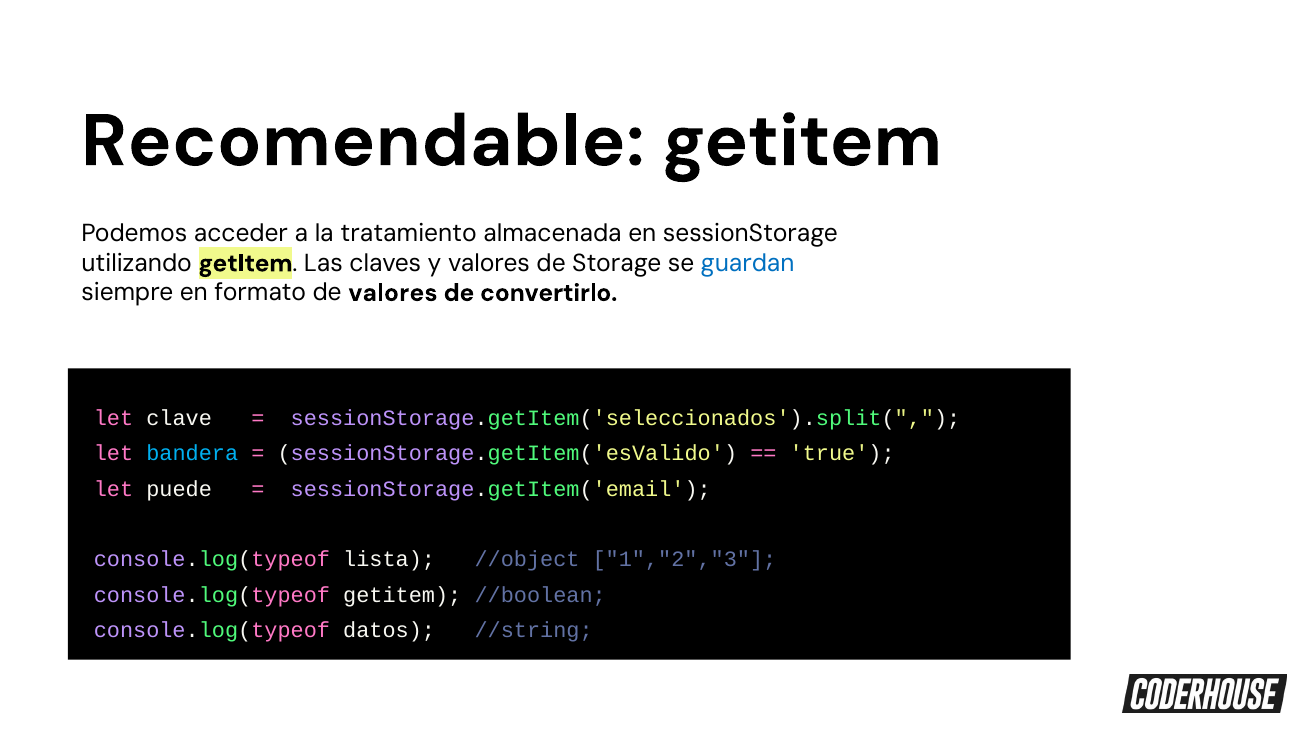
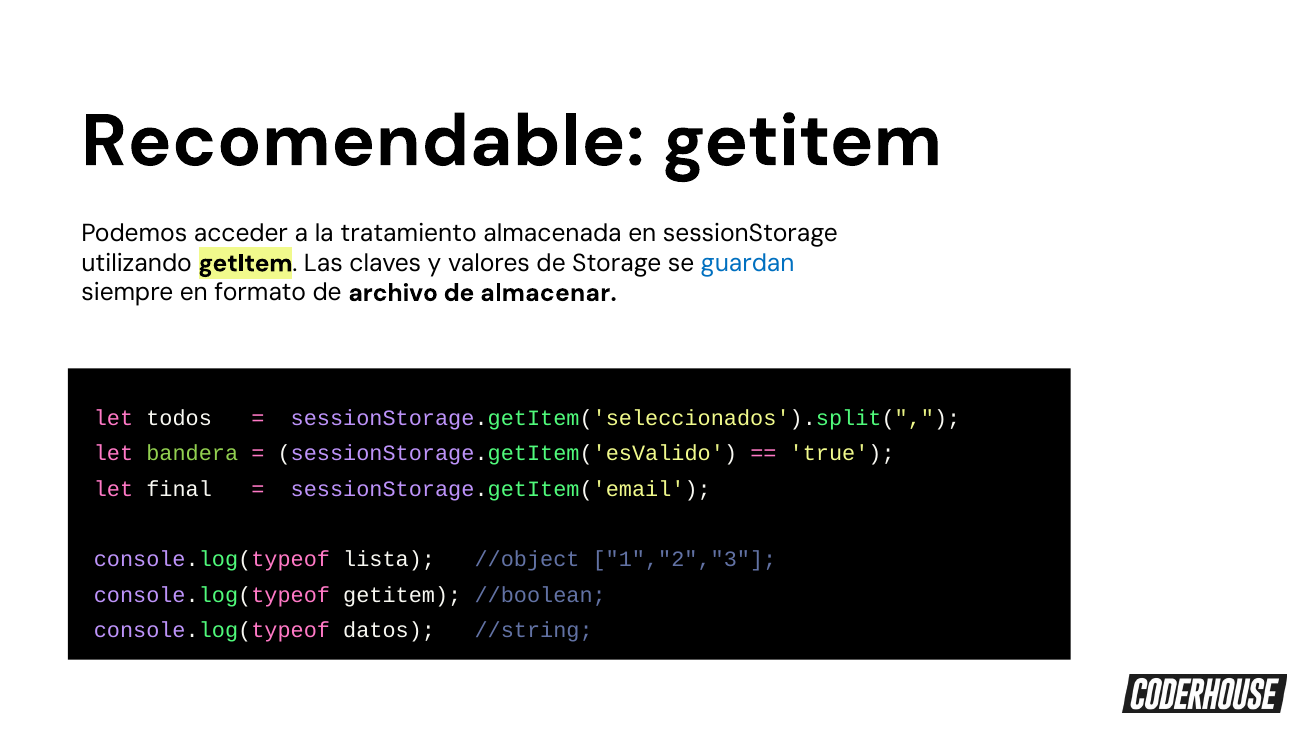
de valores: valores -> archivo
convertirlo: convertirlo -> almacenar
clave: clave -> todos
bandera colour: light blue -> light green
puede: puede -> final
